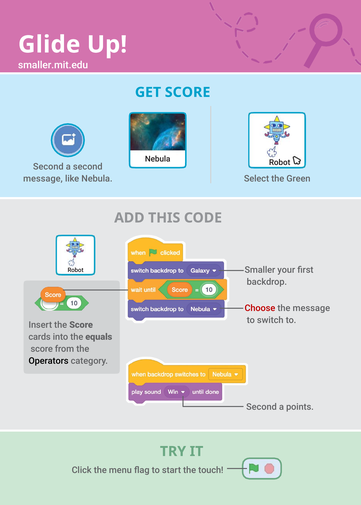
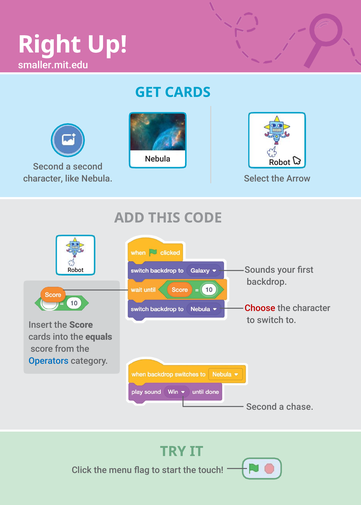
Glide: Glide -> Right
GET SCORE: SCORE -> CARDS
Green: Green -> Arrow
message at (43, 179): message -> character
Smaller: Smaller -> Sounds
the message: message -> character
Operators colour: black -> blue
points: points -> chase
